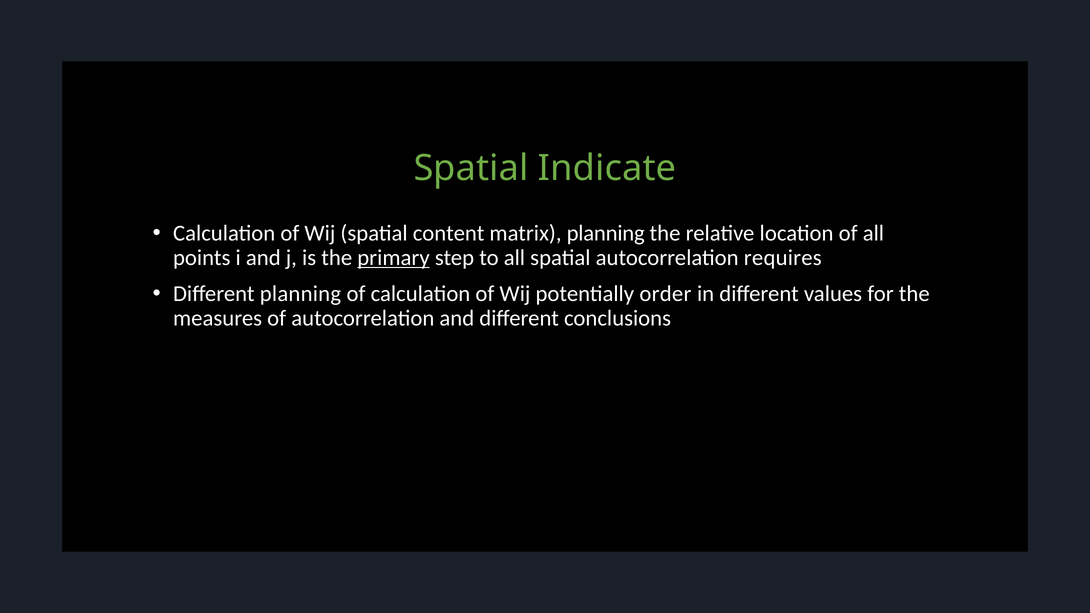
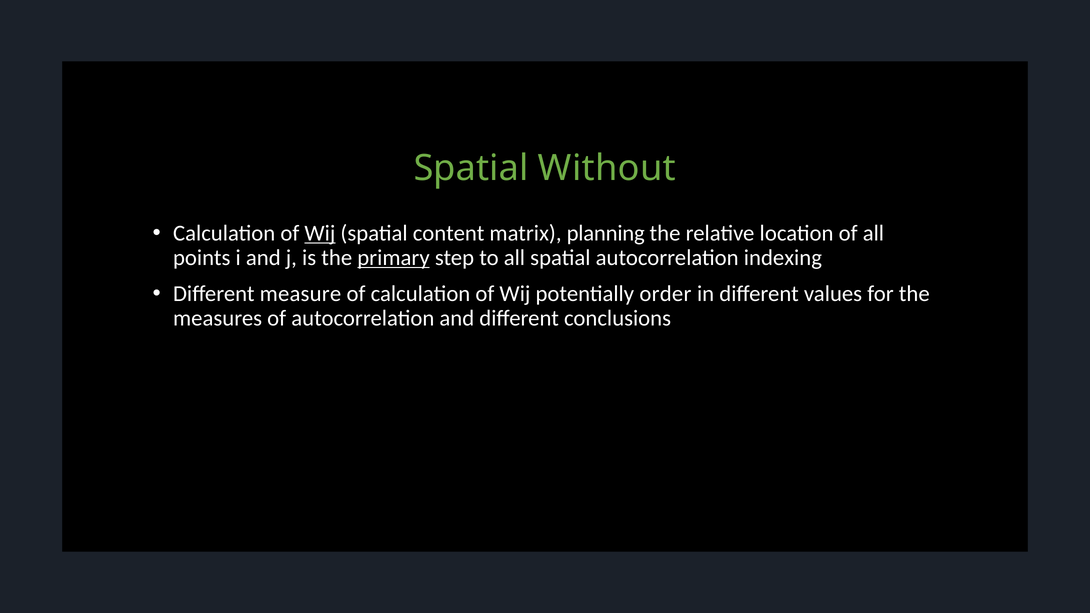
Indicate: Indicate -> Without
Wij at (320, 233) underline: none -> present
requires: requires -> indexing
Different planning: planning -> measure
